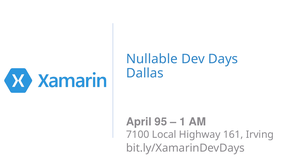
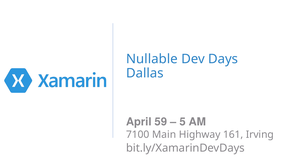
95: 95 -> 59
1: 1 -> 5
Local: Local -> Main
